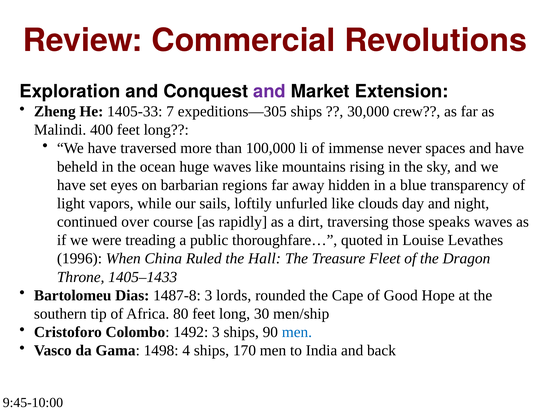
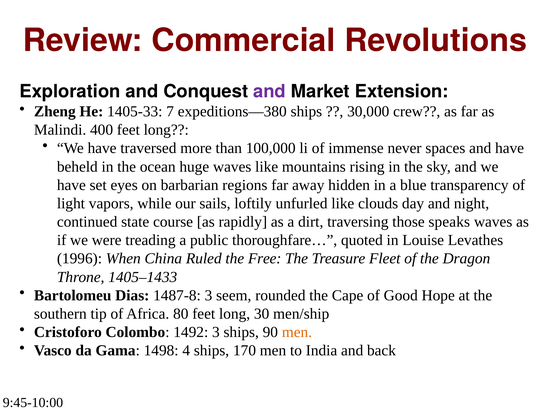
expeditions—305: expeditions—305 -> expeditions—380
over: over -> state
Hall: Hall -> Free
lords: lords -> seem
men at (297, 332) colour: blue -> orange
